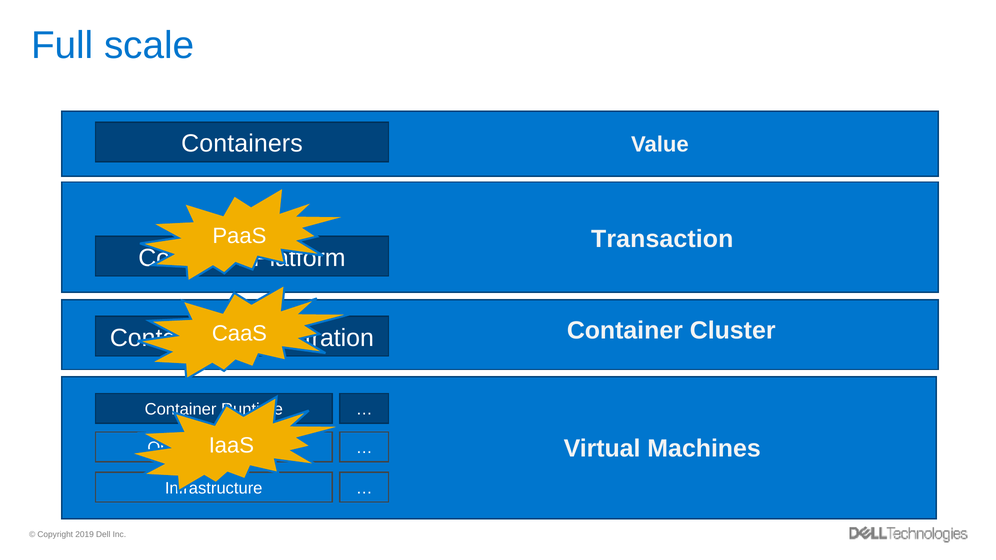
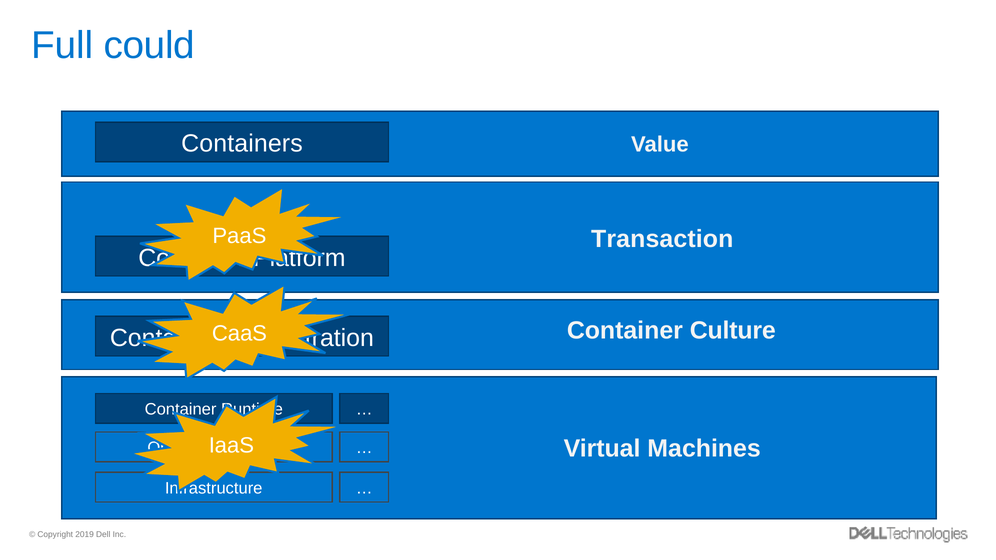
scale: scale -> could
Cluster: Cluster -> Culture
